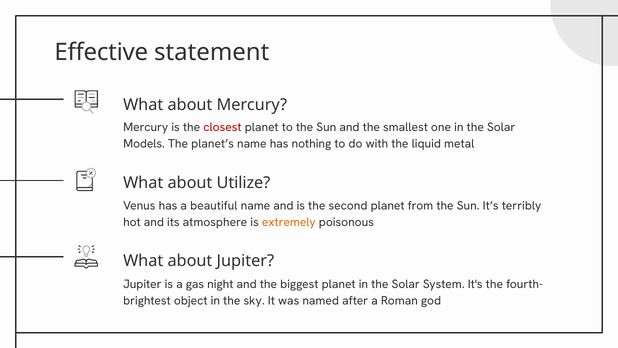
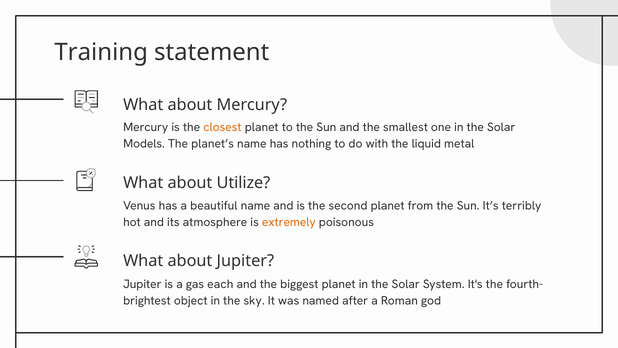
Effective: Effective -> Training
closest colour: red -> orange
night: night -> each
